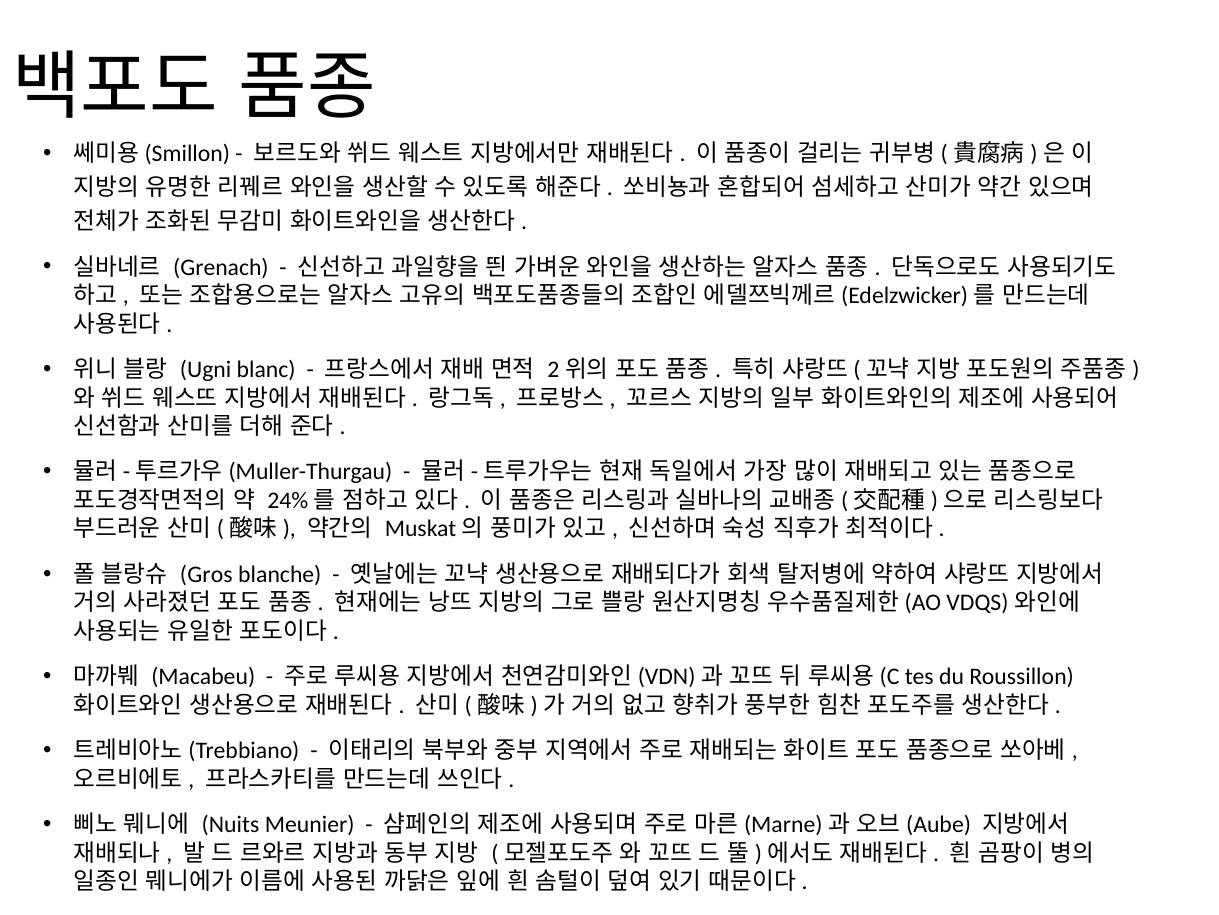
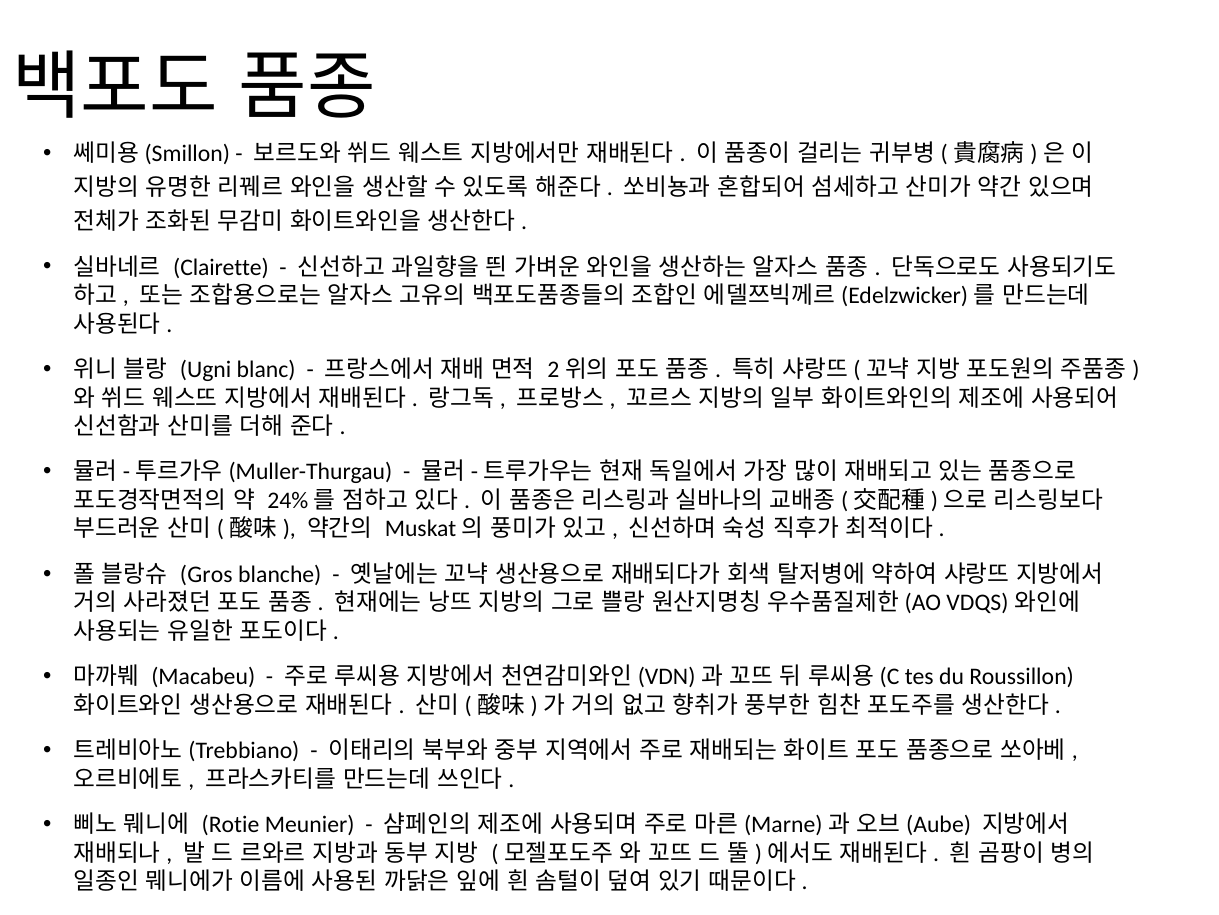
Grenach: Grenach -> Clairette
Nuits: Nuits -> Rotie
